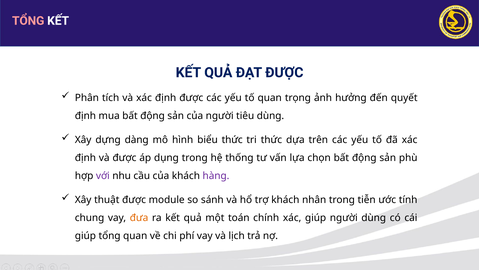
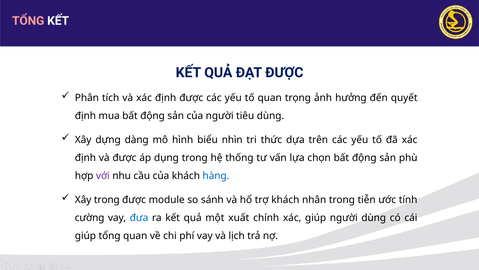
biểu thức: thức -> nhìn
hàng colour: purple -> blue
Xây thuật: thuật -> trong
chung: chung -> cường
đưa colour: orange -> blue
toán: toán -> xuất
